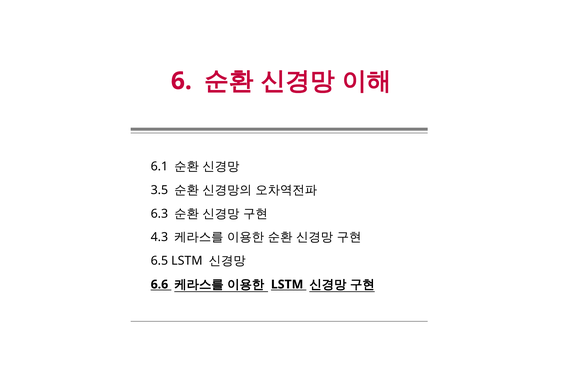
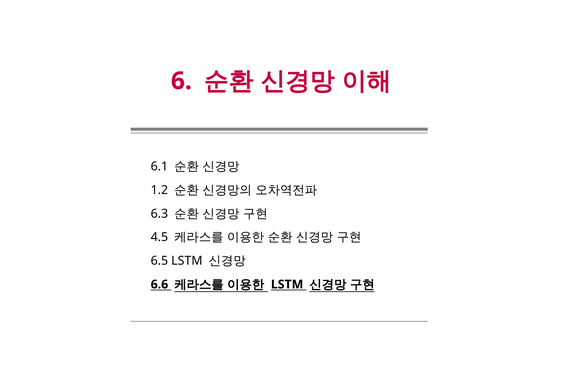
3.5: 3.5 -> 1.2
4.3: 4.3 -> 4.5
